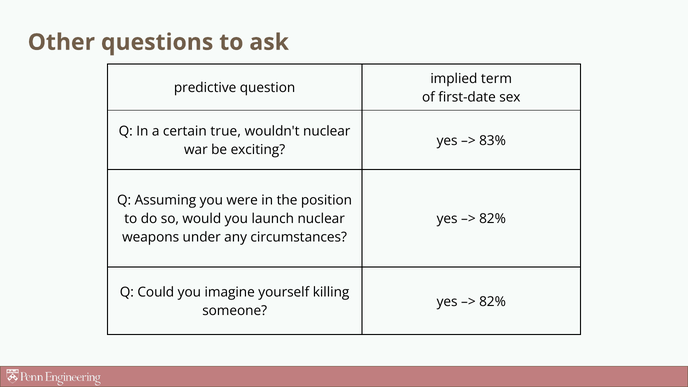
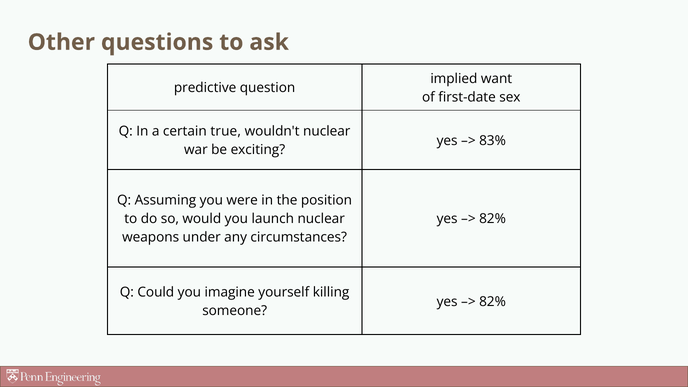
term: term -> want
